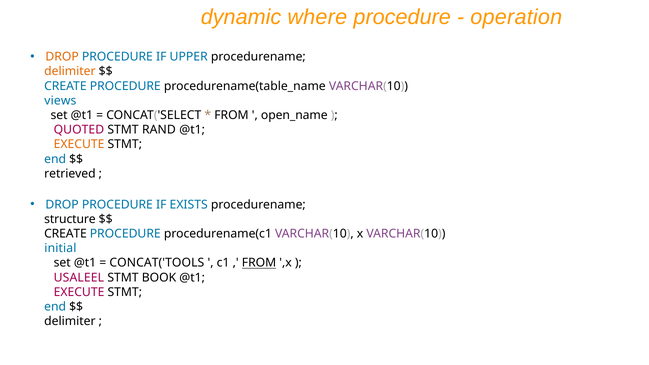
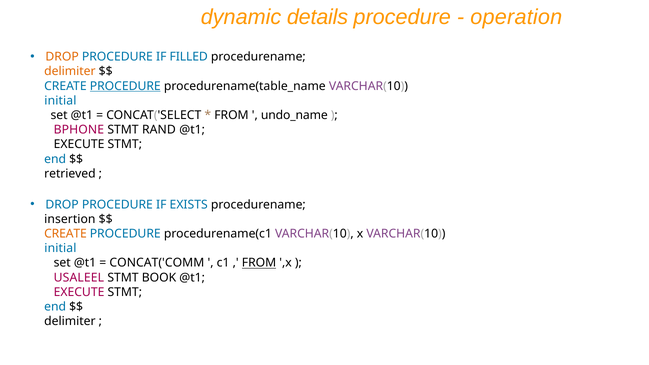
where: where -> details
UPPER: UPPER -> FILLED
PROCEDURE at (125, 86) underline: none -> present
views at (60, 101): views -> initial
open_name: open_name -> undo_name
QUOTED: QUOTED -> BPHONE
EXECUTE at (79, 144) colour: orange -> black
structure: structure -> insertion
CREATE at (66, 234) colour: black -> orange
CONCAT('TOOLS: CONCAT('TOOLS -> CONCAT('COMM
